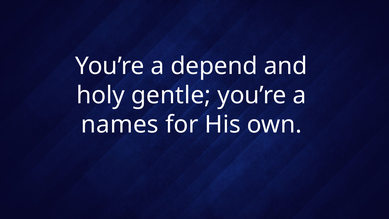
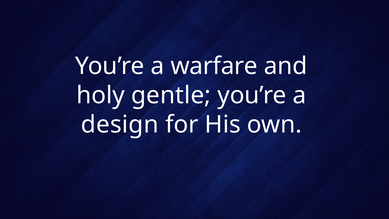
depend: depend -> warfare
names: names -> design
